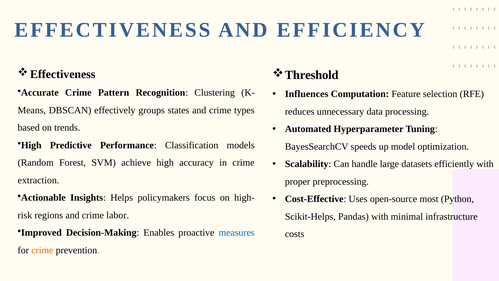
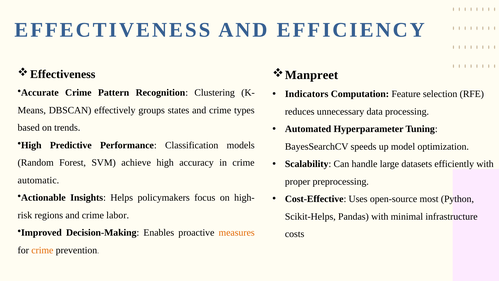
Threshold: Threshold -> Manpreet
Influences: Influences -> Indicators
extraction: extraction -> automatic
measures colour: blue -> orange
